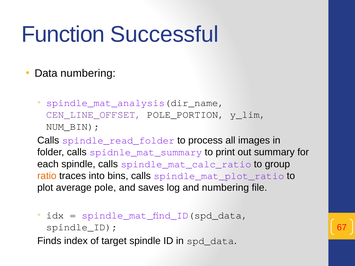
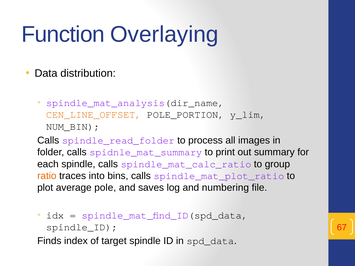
Successful: Successful -> Overlaying
Data numbering: numbering -> distribution
CEN_LINE_OFFSET colour: purple -> orange
